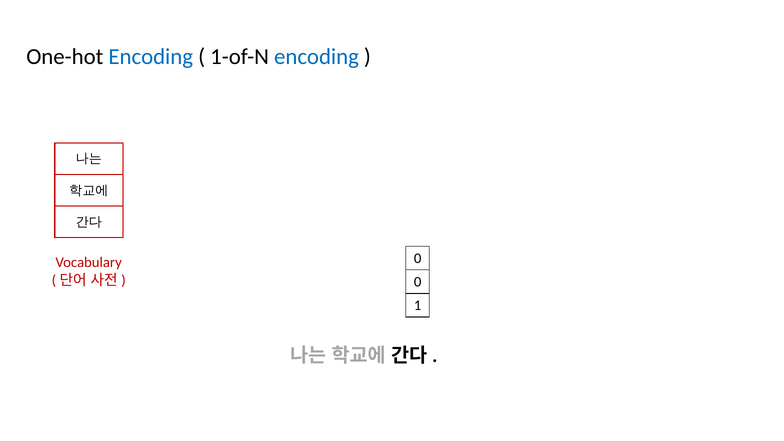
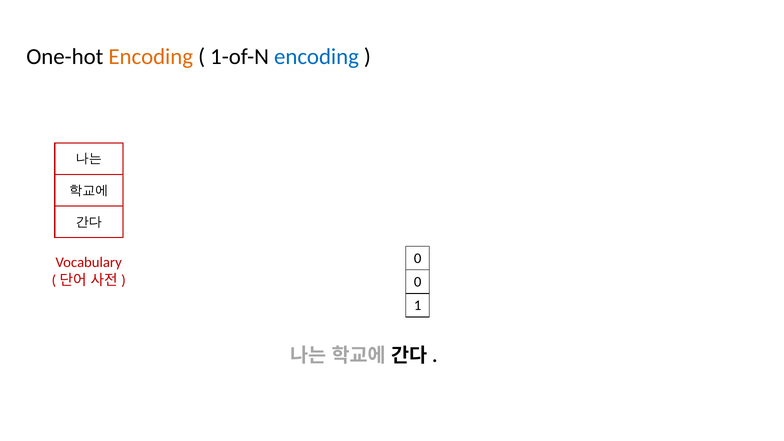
Encoding at (151, 57) colour: blue -> orange
